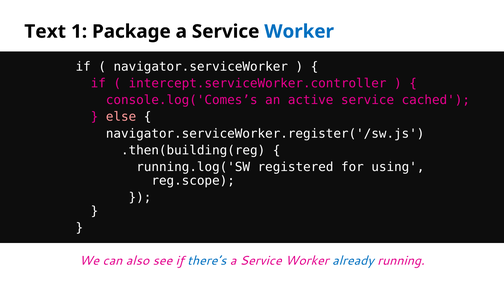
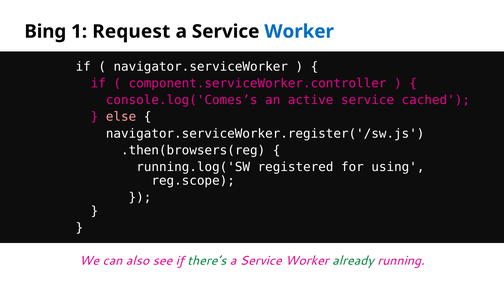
Text: Text -> Bing
Package: Package -> Request
intercept.serviceWorker.controller: intercept.serviceWorker.controller -> component.serviceWorker.controller
.then(building(reg: .then(building(reg -> .then(browsers(reg
there’s colour: blue -> green
already colour: blue -> green
